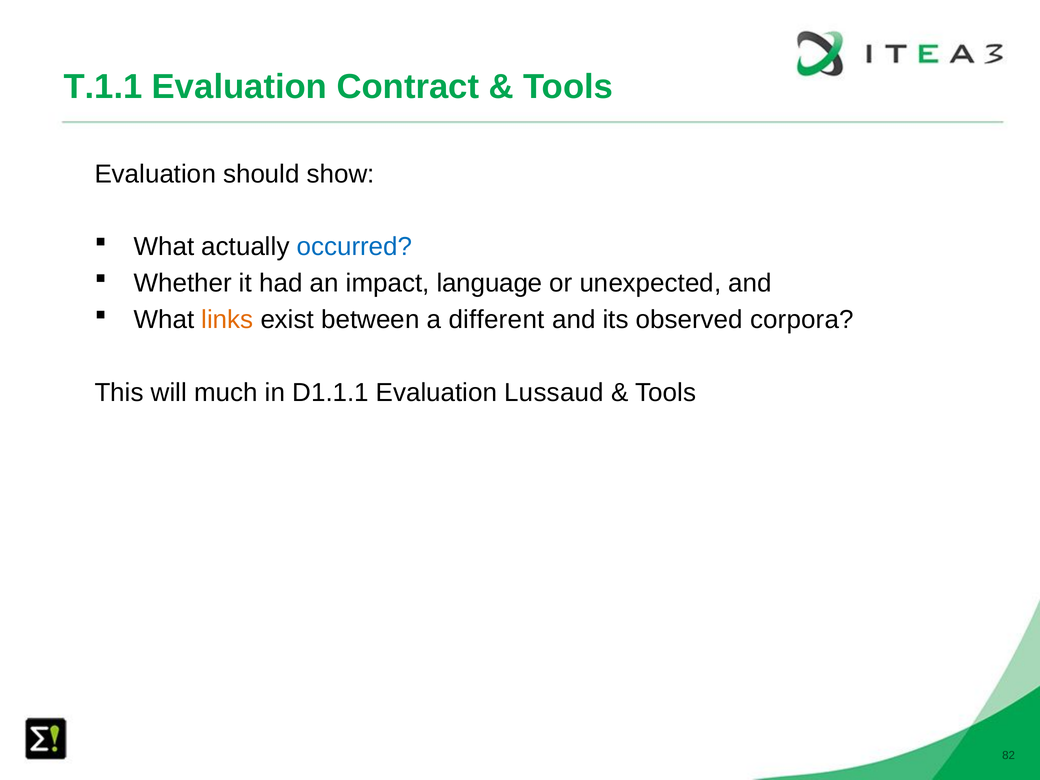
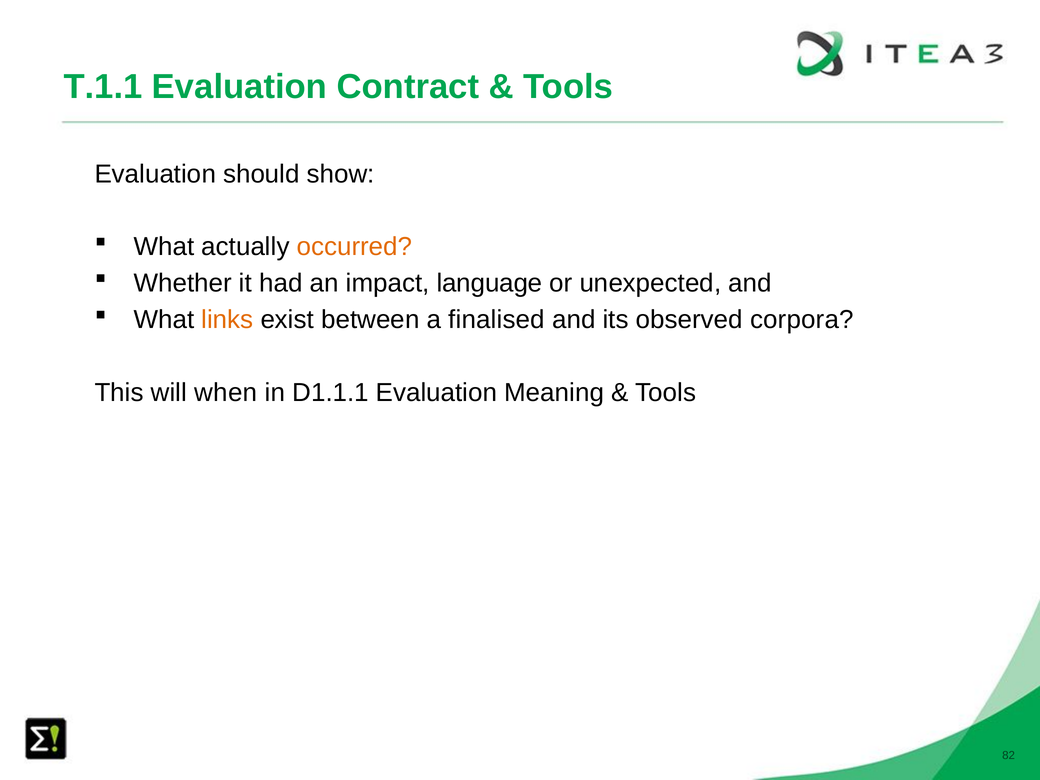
occurred colour: blue -> orange
different: different -> finalised
much: much -> when
Lussaud: Lussaud -> Meaning
